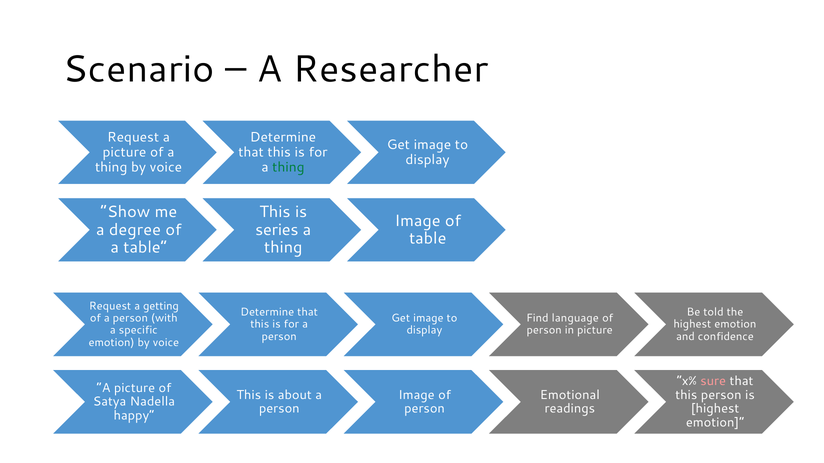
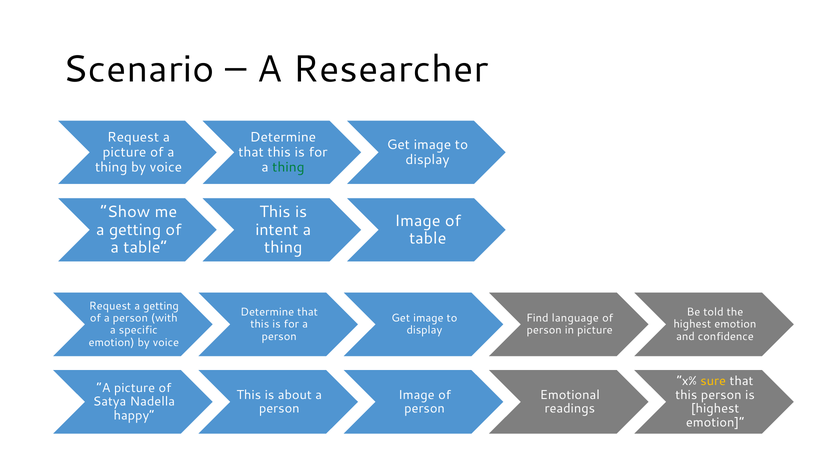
degree at (135, 230): degree -> getting
series: series -> intent
sure colour: pink -> yellow
